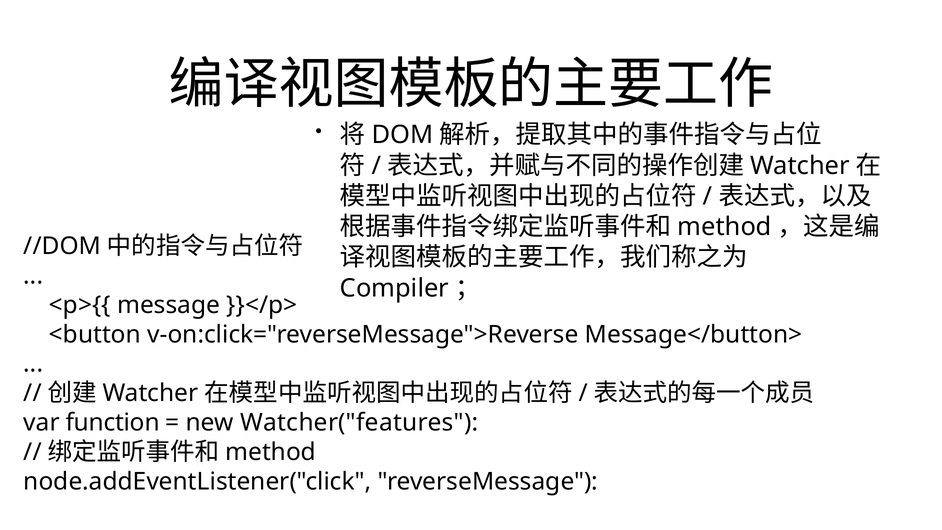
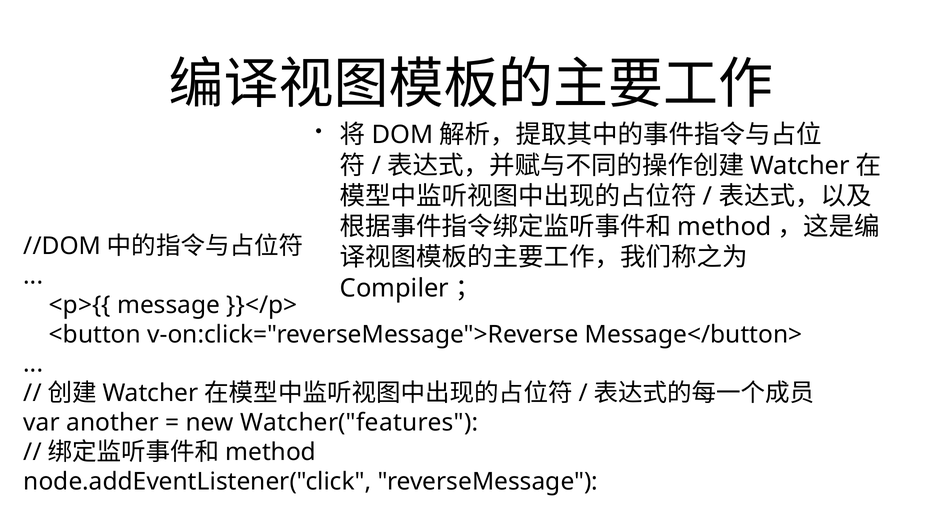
function: function -> another
